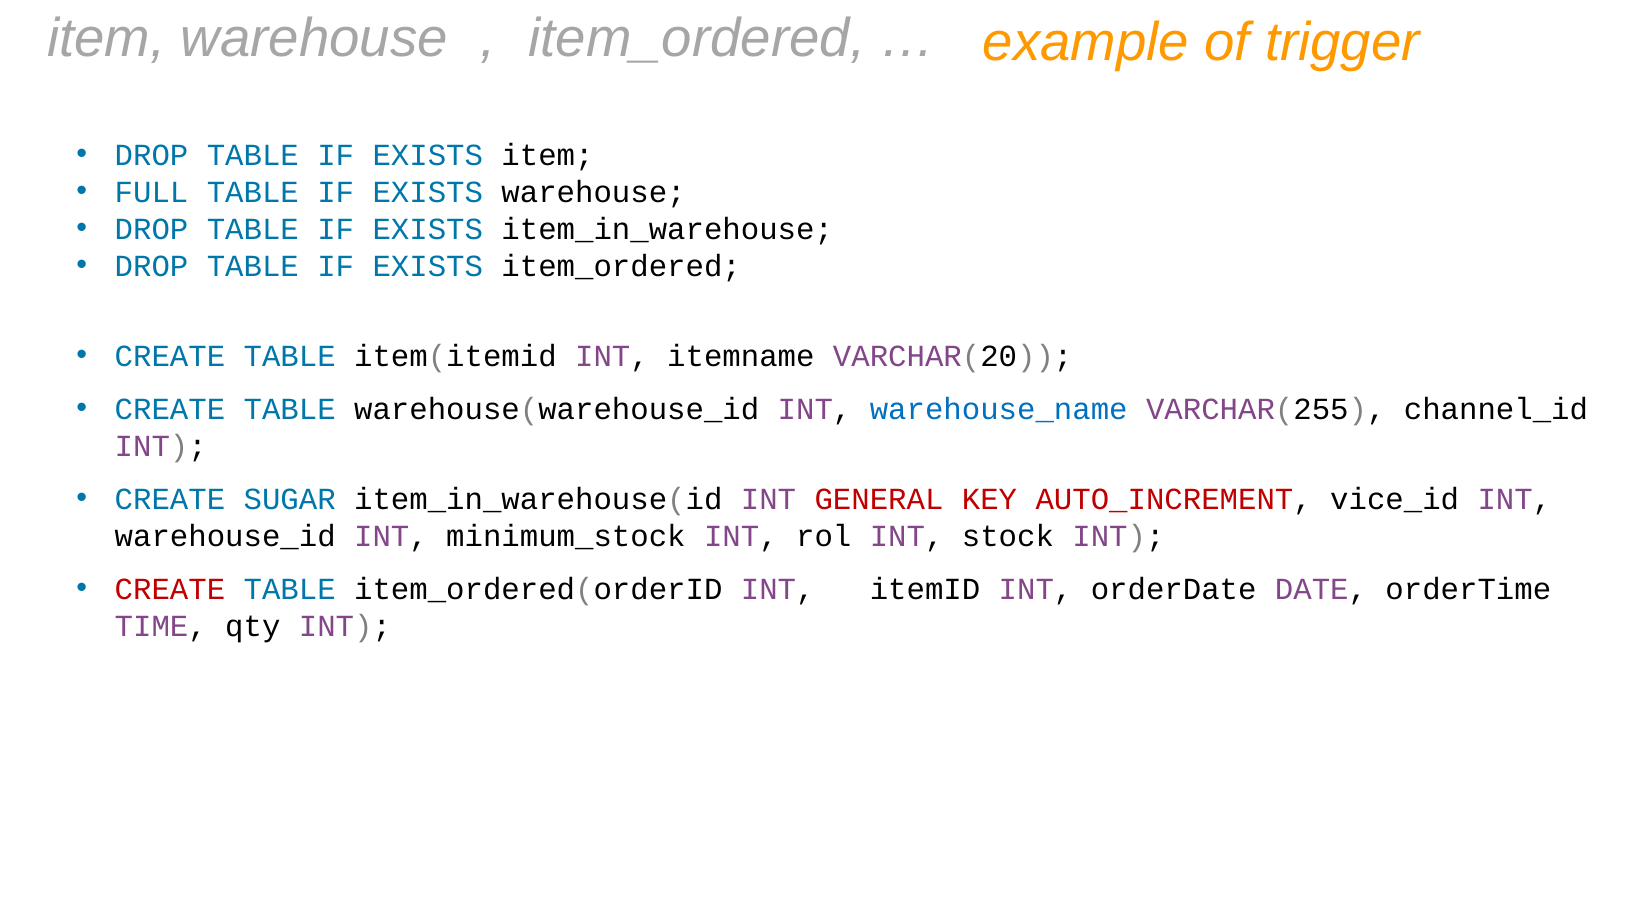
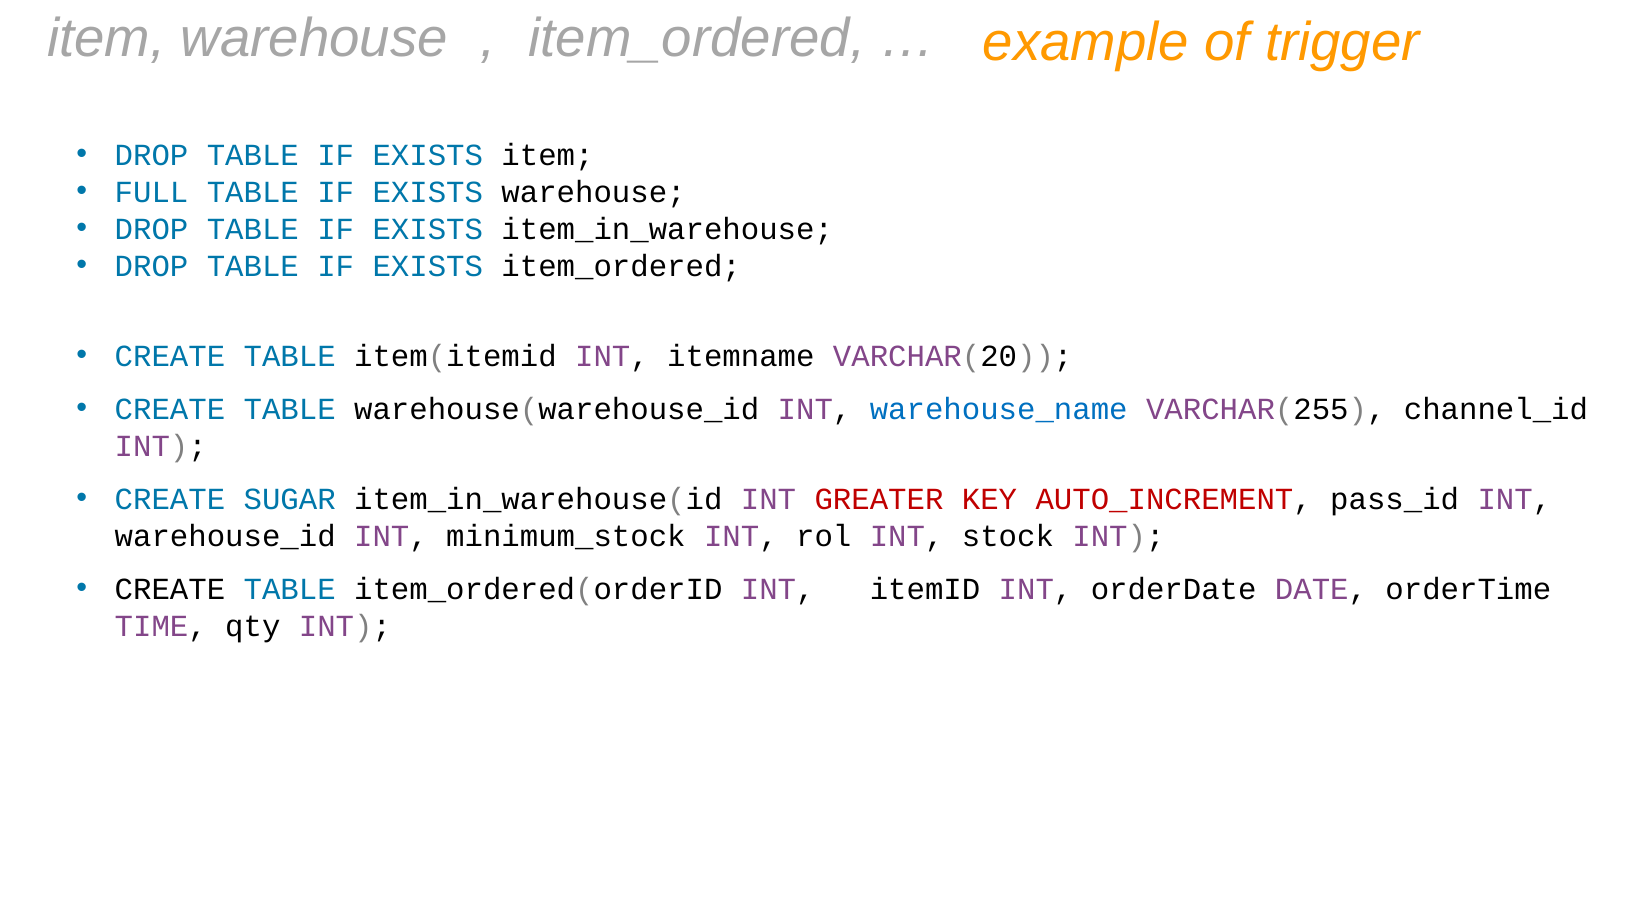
GENERAL: GENERAL -> GREATER
vice_id: vice_id -> pass_id
CREATE at (170, 589) colour: red -> black
